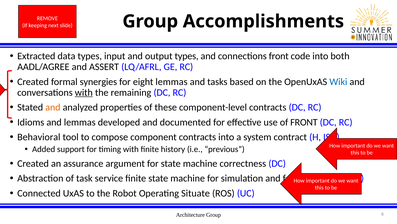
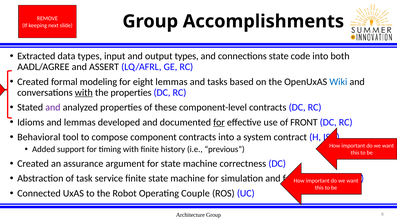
connections front: front -> state
synergies: synergies -> modeling
the remaining: remaining -> properties
and at (53, 107) colour: orange -> purple
for at (219, 122) underline: none -> present
Situate: Situate -> Couple
